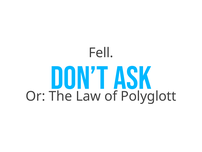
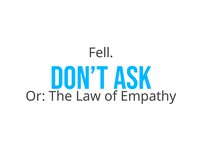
Polyglott: Polyglott -> Empathy
